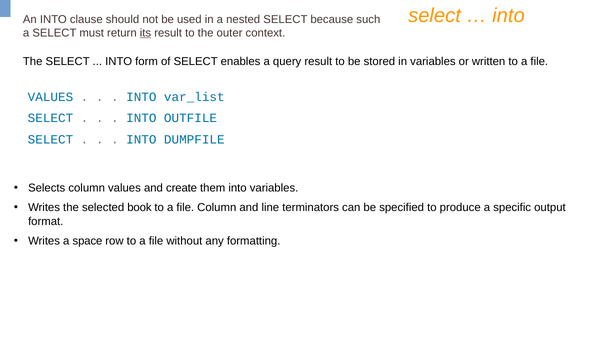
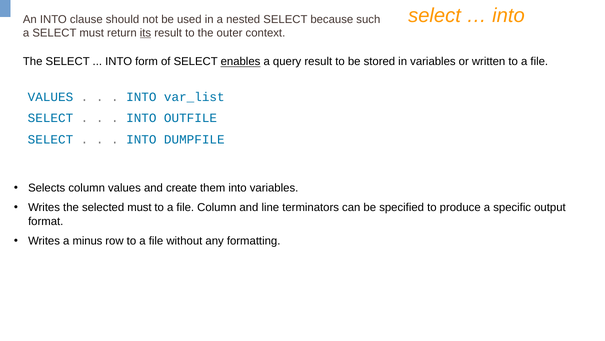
enables underline: none -> present
selected book: book -> must
space: space -> minus
